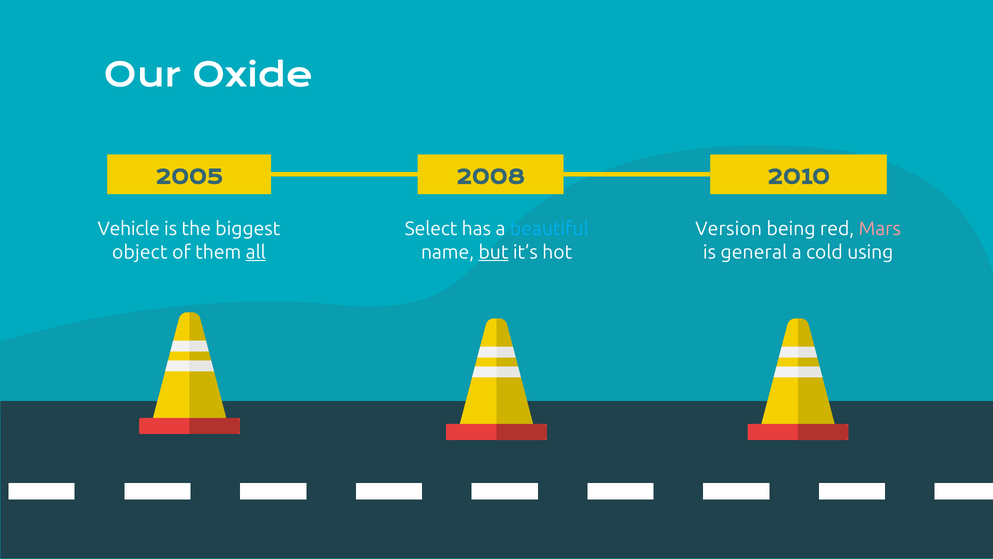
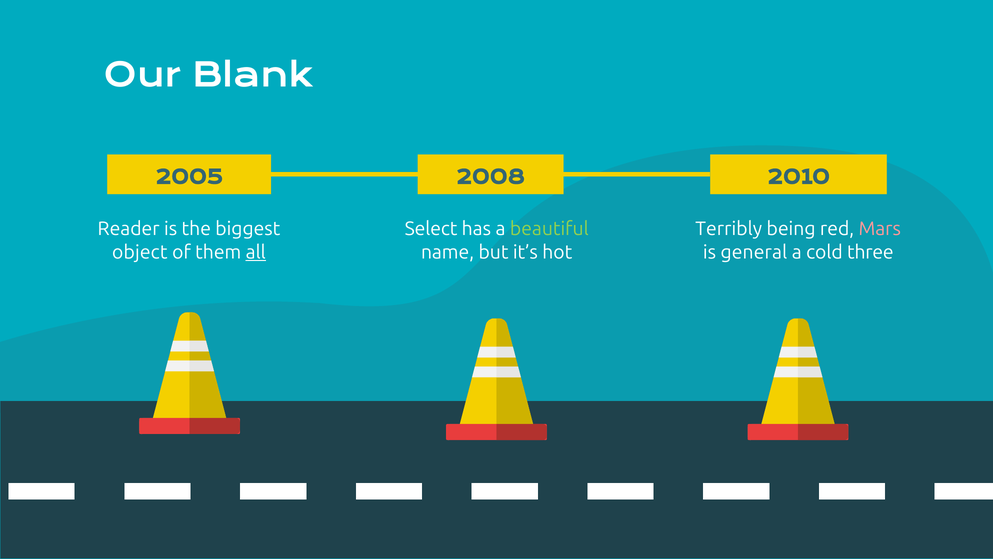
Oxide: Oxide -> Blank
Vehicle: Vehicle -> Reader
beautiful colour: light blue -> light green
Version: Version -> Terribly
but underline: present -> none
using: using -> three
